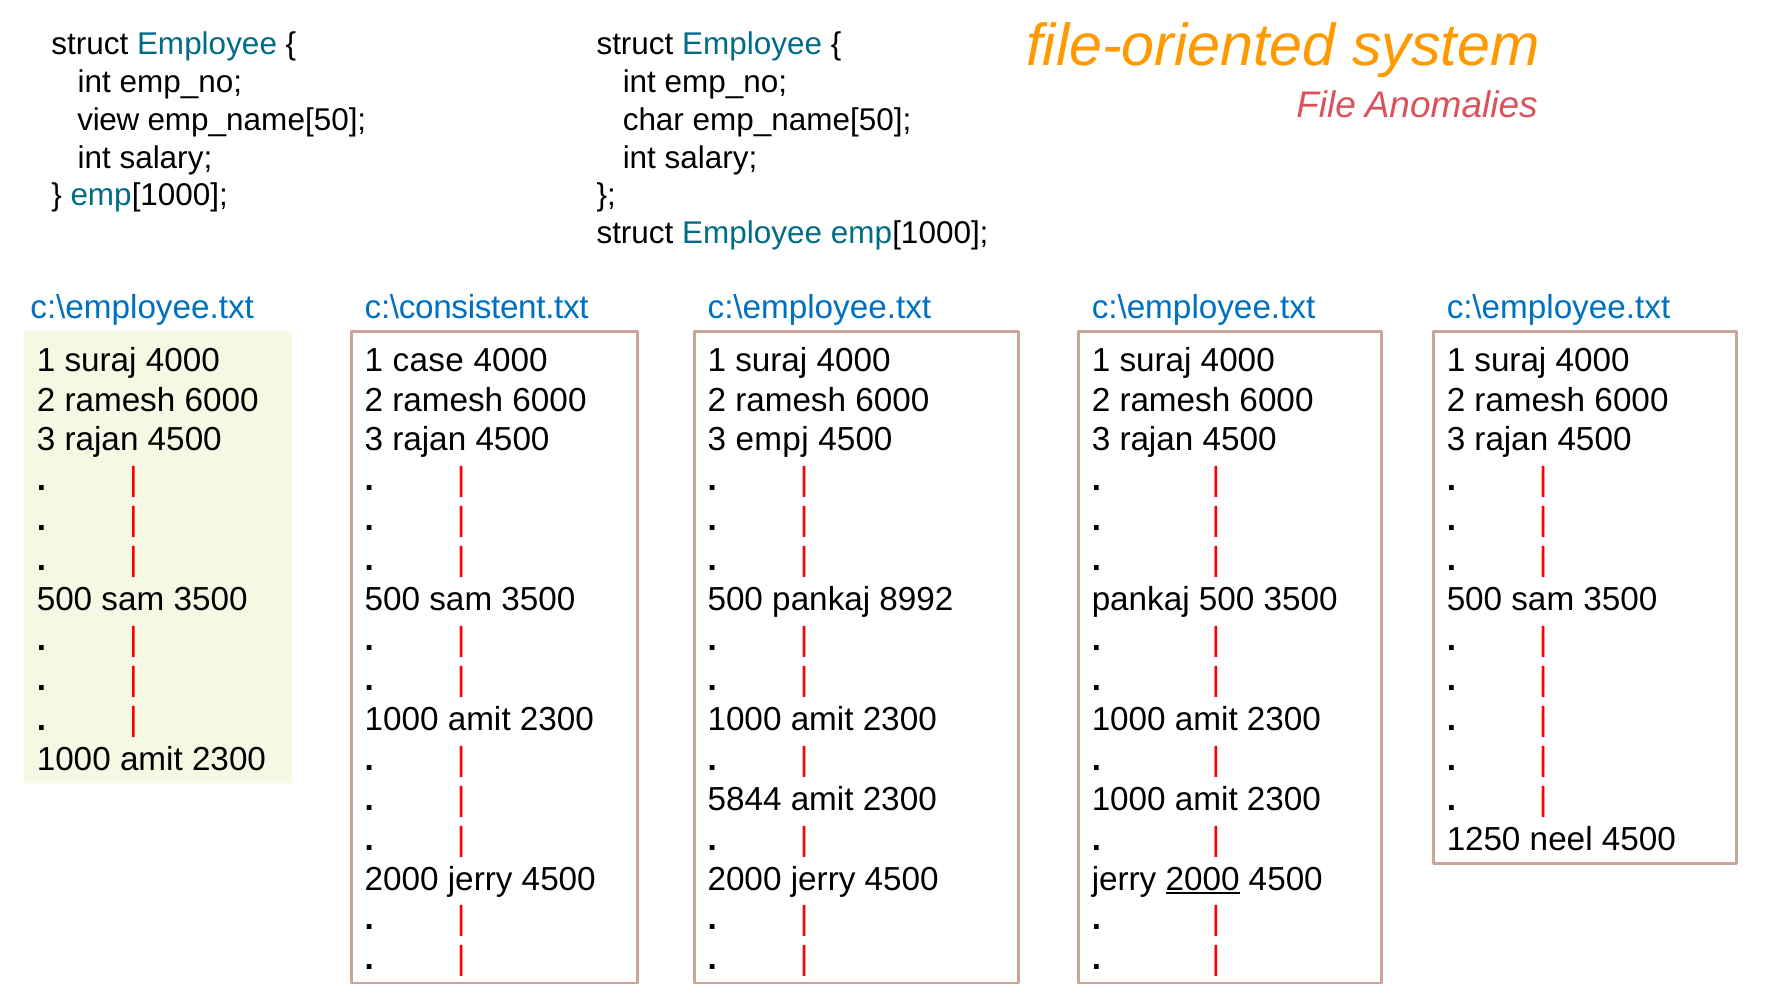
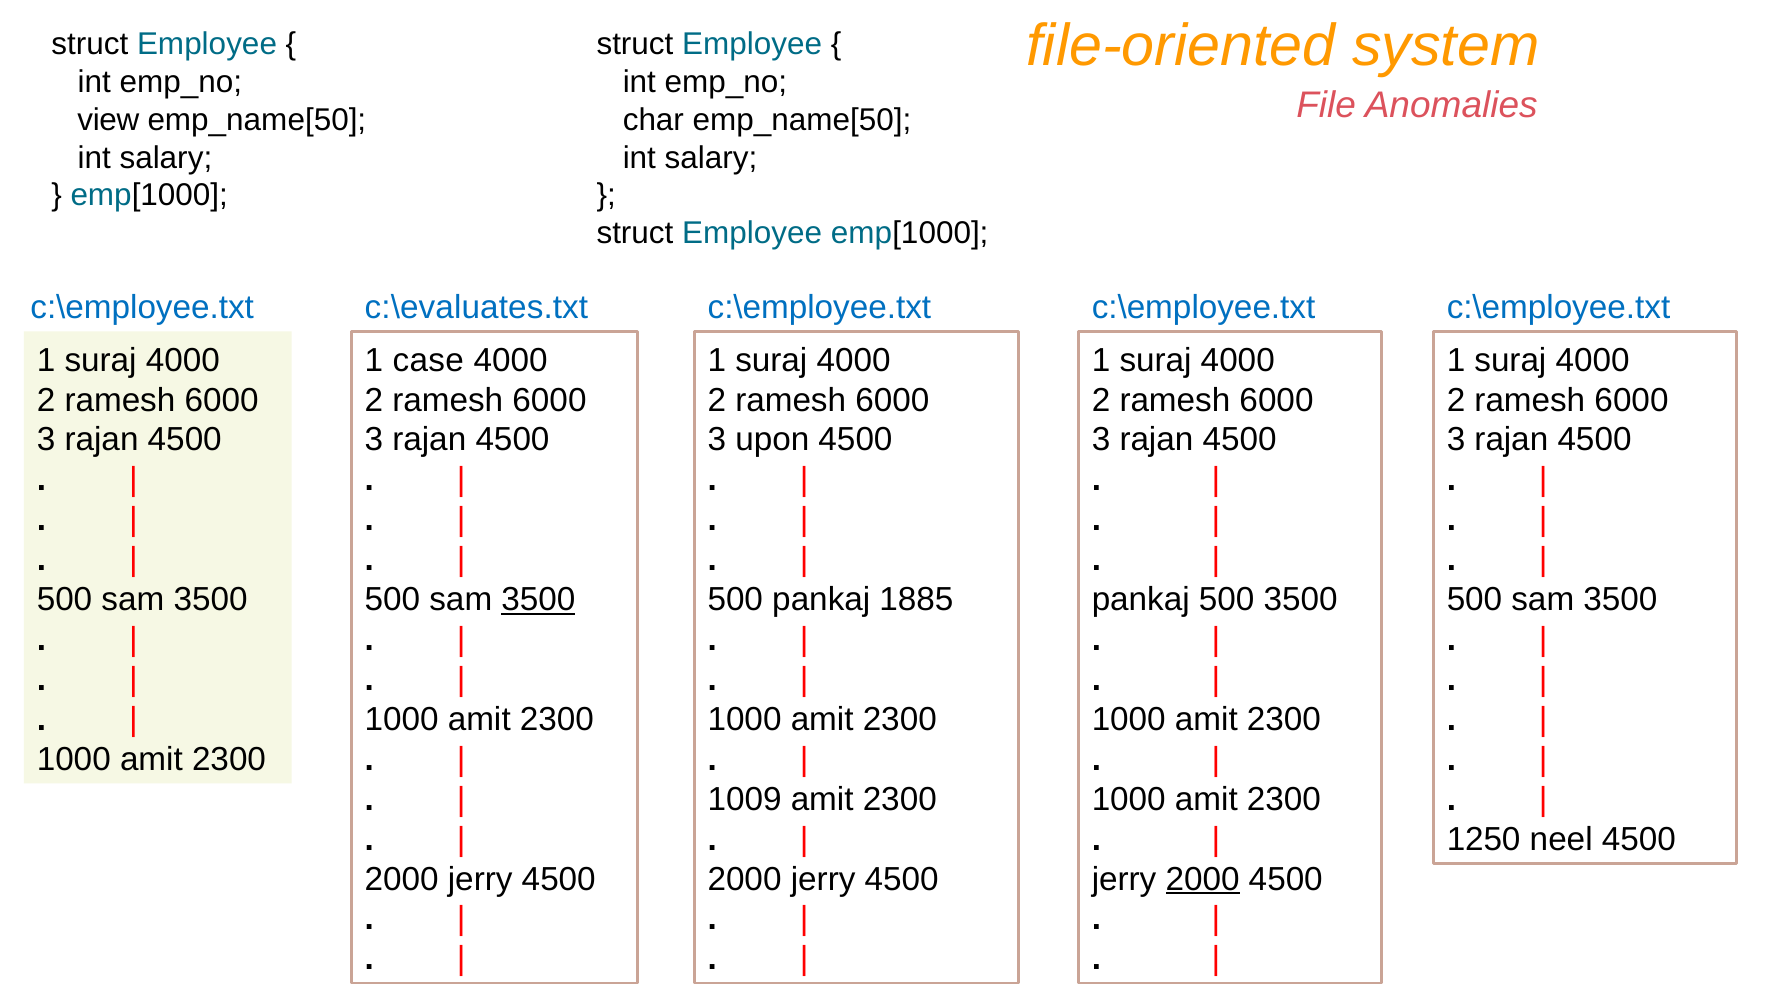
c:\consistent.txt: c:\consistent.txt -> c:\evaluates.txt
empj: empj -> upon
3500 at (538, 600) underline: none -> present
8992: 8992 -> 1885
5844: 5844 -> 1009
